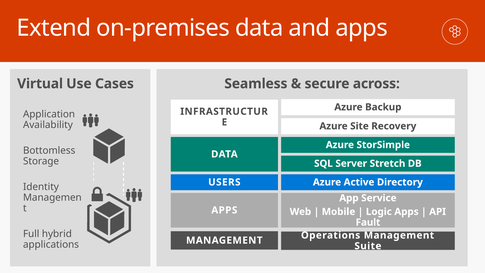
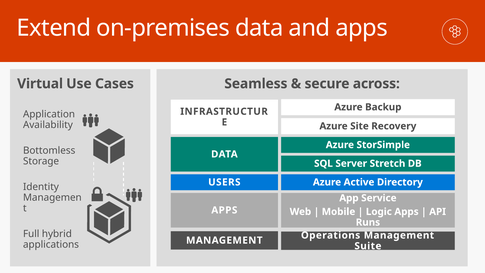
Fault: Fault -> Runs
